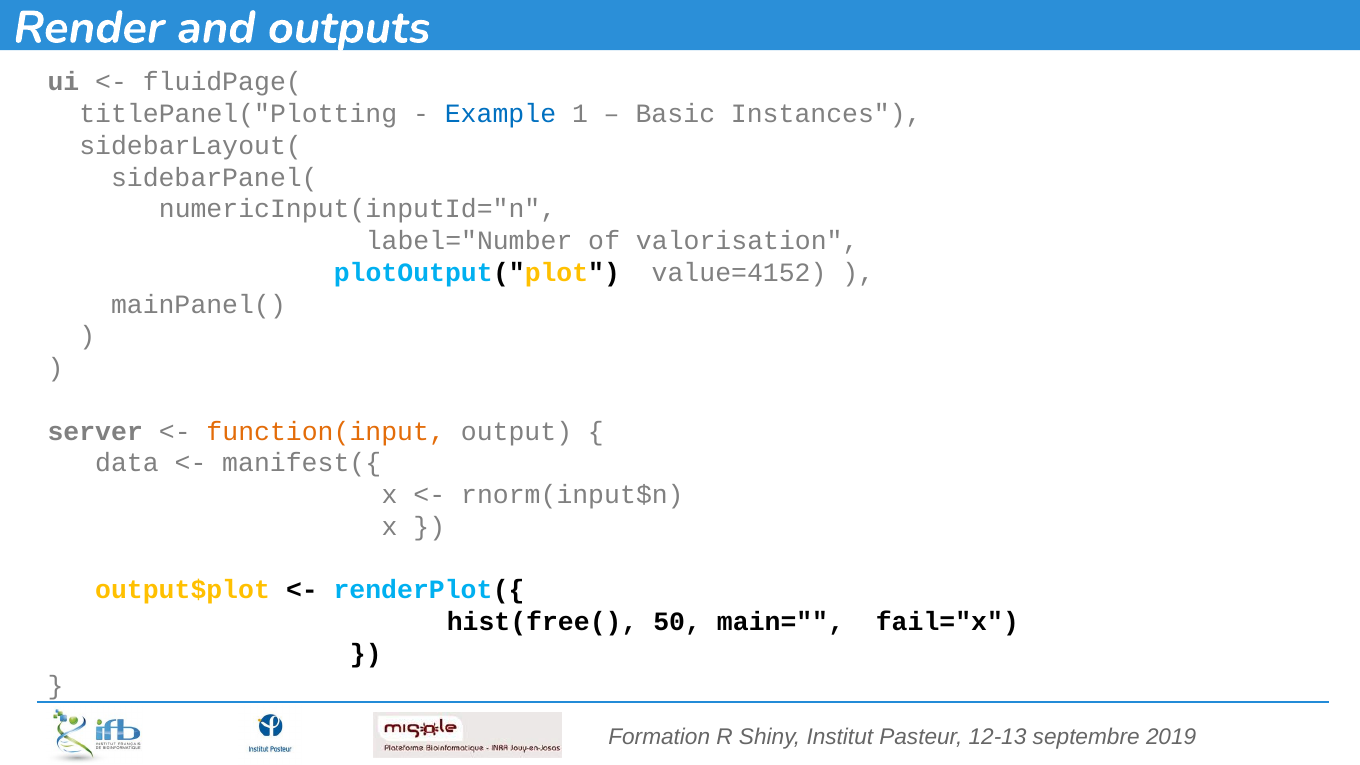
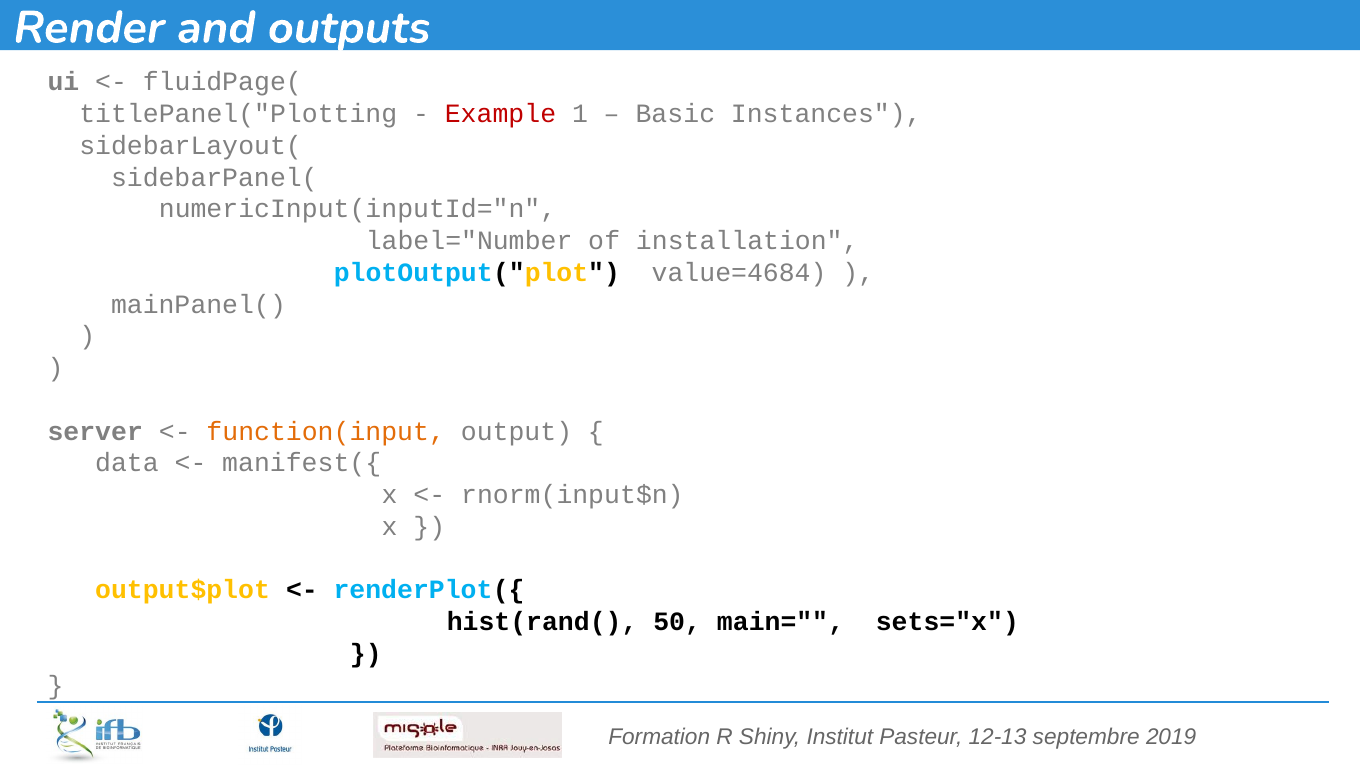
Example colour: blue -> red
valorisation: valorisation -> installation
value=4152: value=4152 -> value=4684
hist(free(: hist(free( -> hist(rand(
fail="x: fail="x -> sets="x
